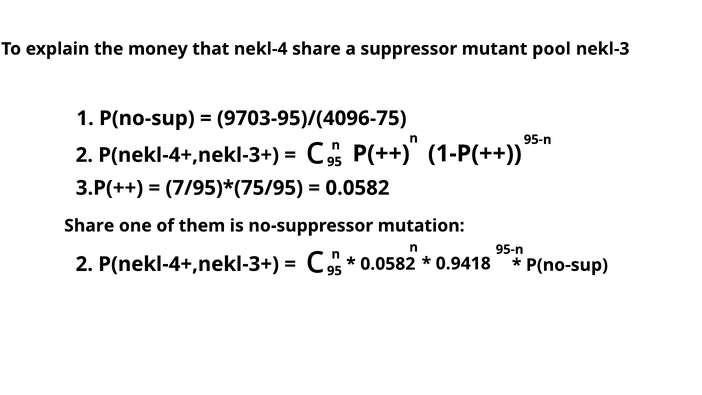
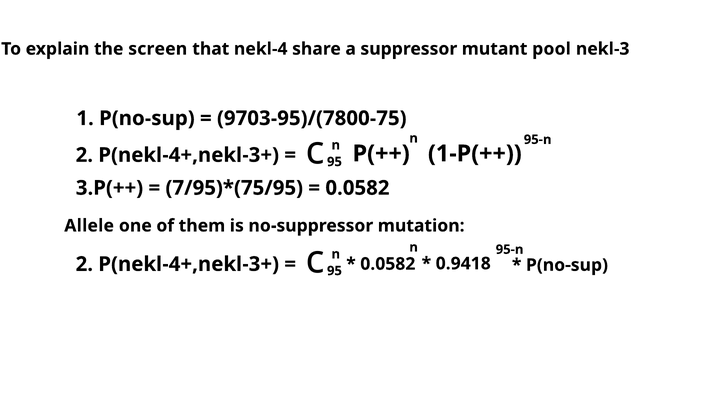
money: money -> screen
9703-95)/(4096-75: 9703-95)/(4096-75 -> 9703-95)/(7800-75
Share at (89, 226): Share -> Allele
